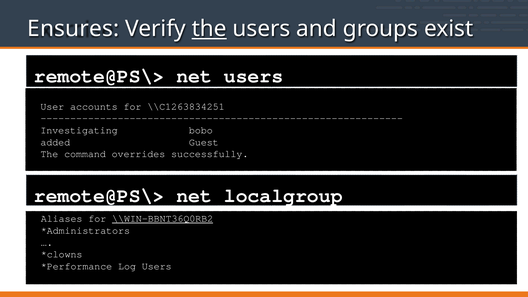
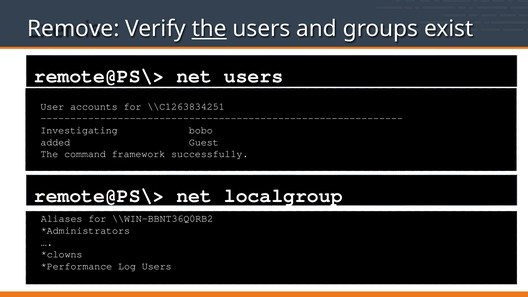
Ensures: Ensures -> Remove
overrides: overrides -> framework
\\WIN-BBNT36Q0RB2 underline: present -> none
